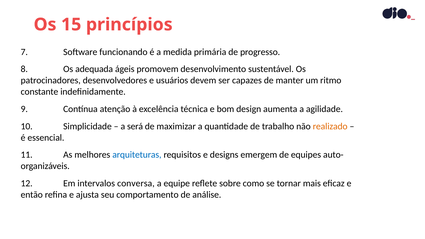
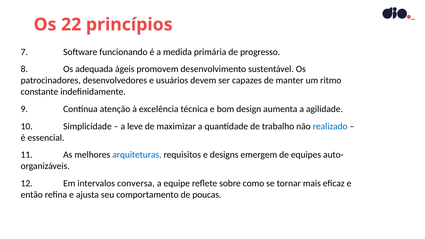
15: 15 -> 22
será: será -> leve
realizado colour: orange -> blue
análise: análise -> poucas
